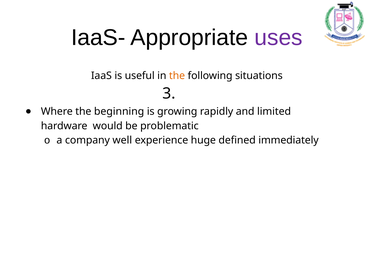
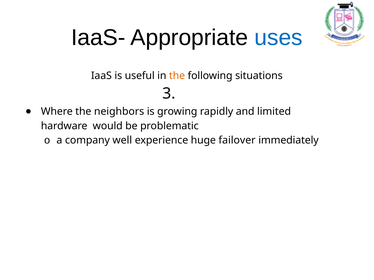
uses colour: purple -> blue
beginning: beginning -> neighbors
defined: defined -> failover
